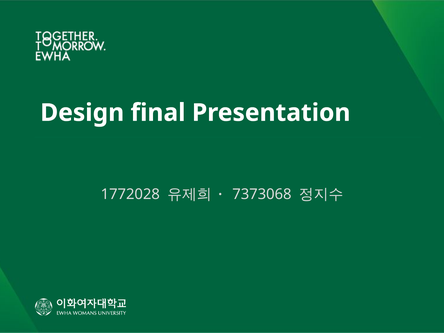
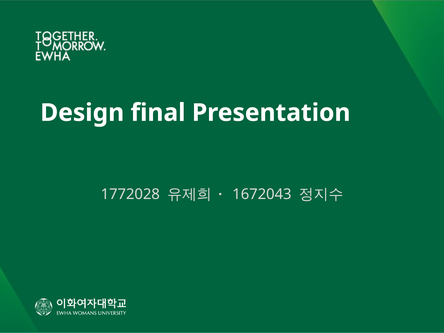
7373068: 7373068 -> 1672043
